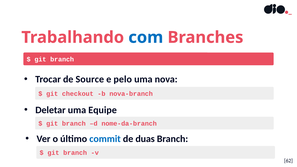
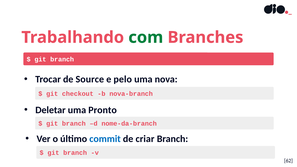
com colour: blue -> green
Equipe: Equipe -> Pronto
duas: duas -> criar
